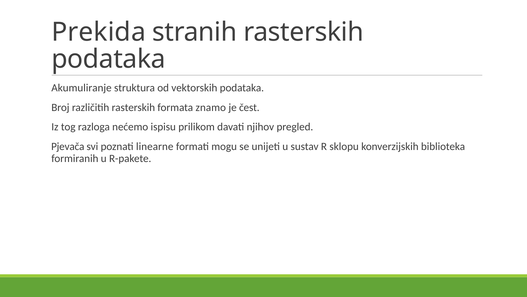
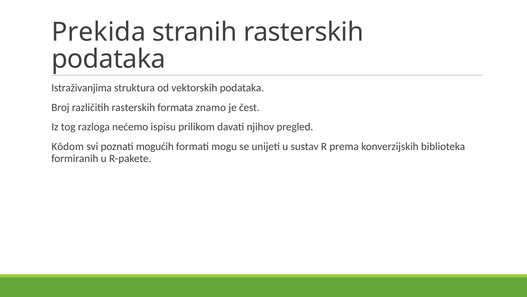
Akumuliranje: Akumuliranje -> Istraživanjima
Pjevača: Pjevača -> Kôdom
linearne: linearne -> mogućih
sklopu: sklopu -> prema
